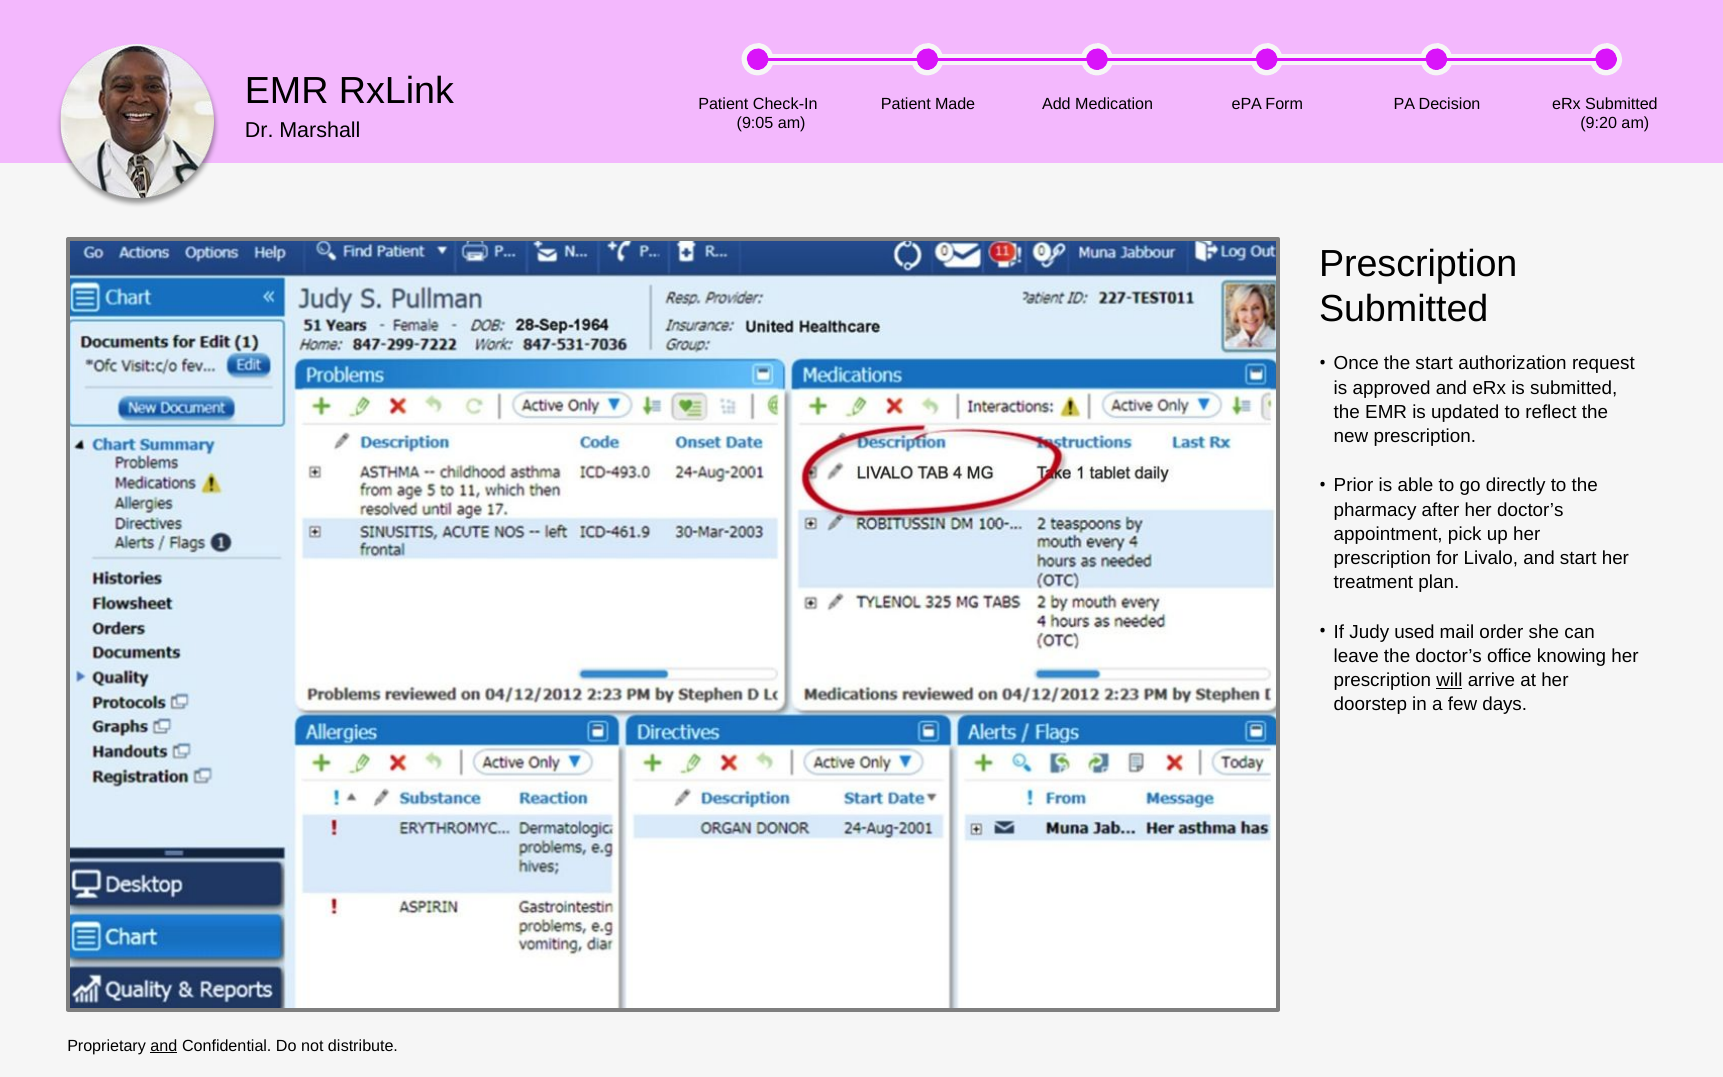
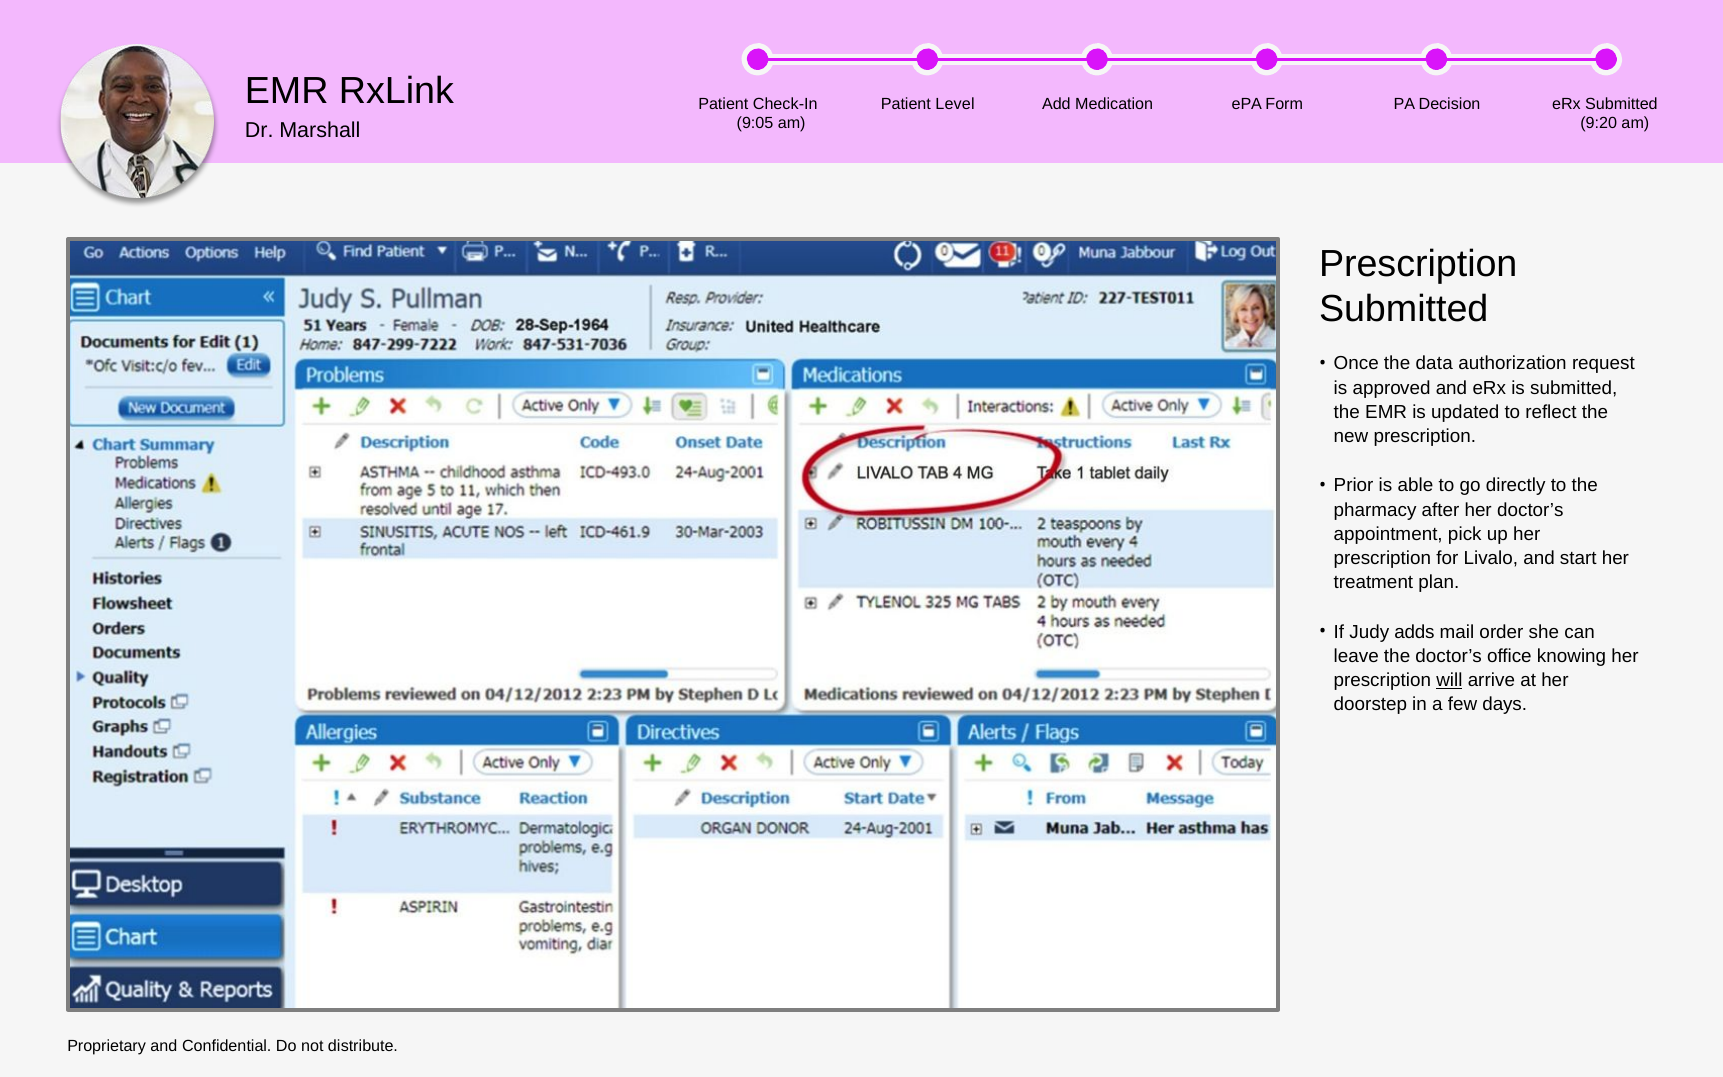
Made: Made -> Level
the start: start -> data
used: used -> adds
and at (164, 1046) underline: present -> none
